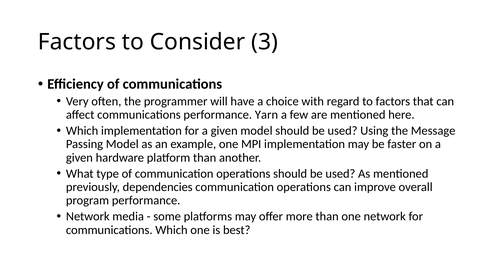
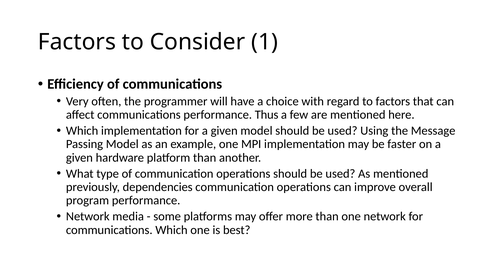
3: 3 -> 1
Yarn: Yarn -> Thus
